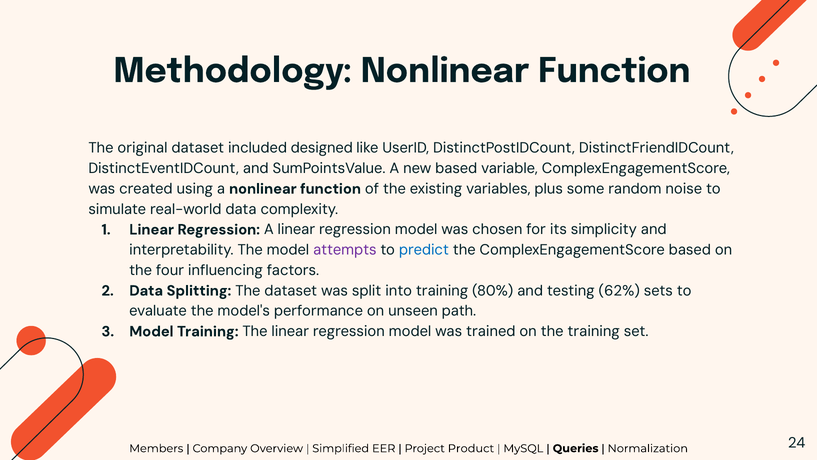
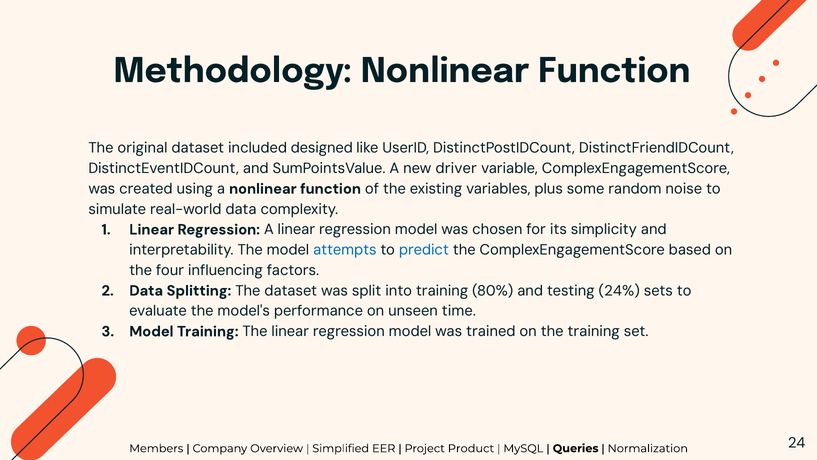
new based: based -> driver
attempts colour: purple -> blue
62%: 62% -> 24%
path: path -> time
